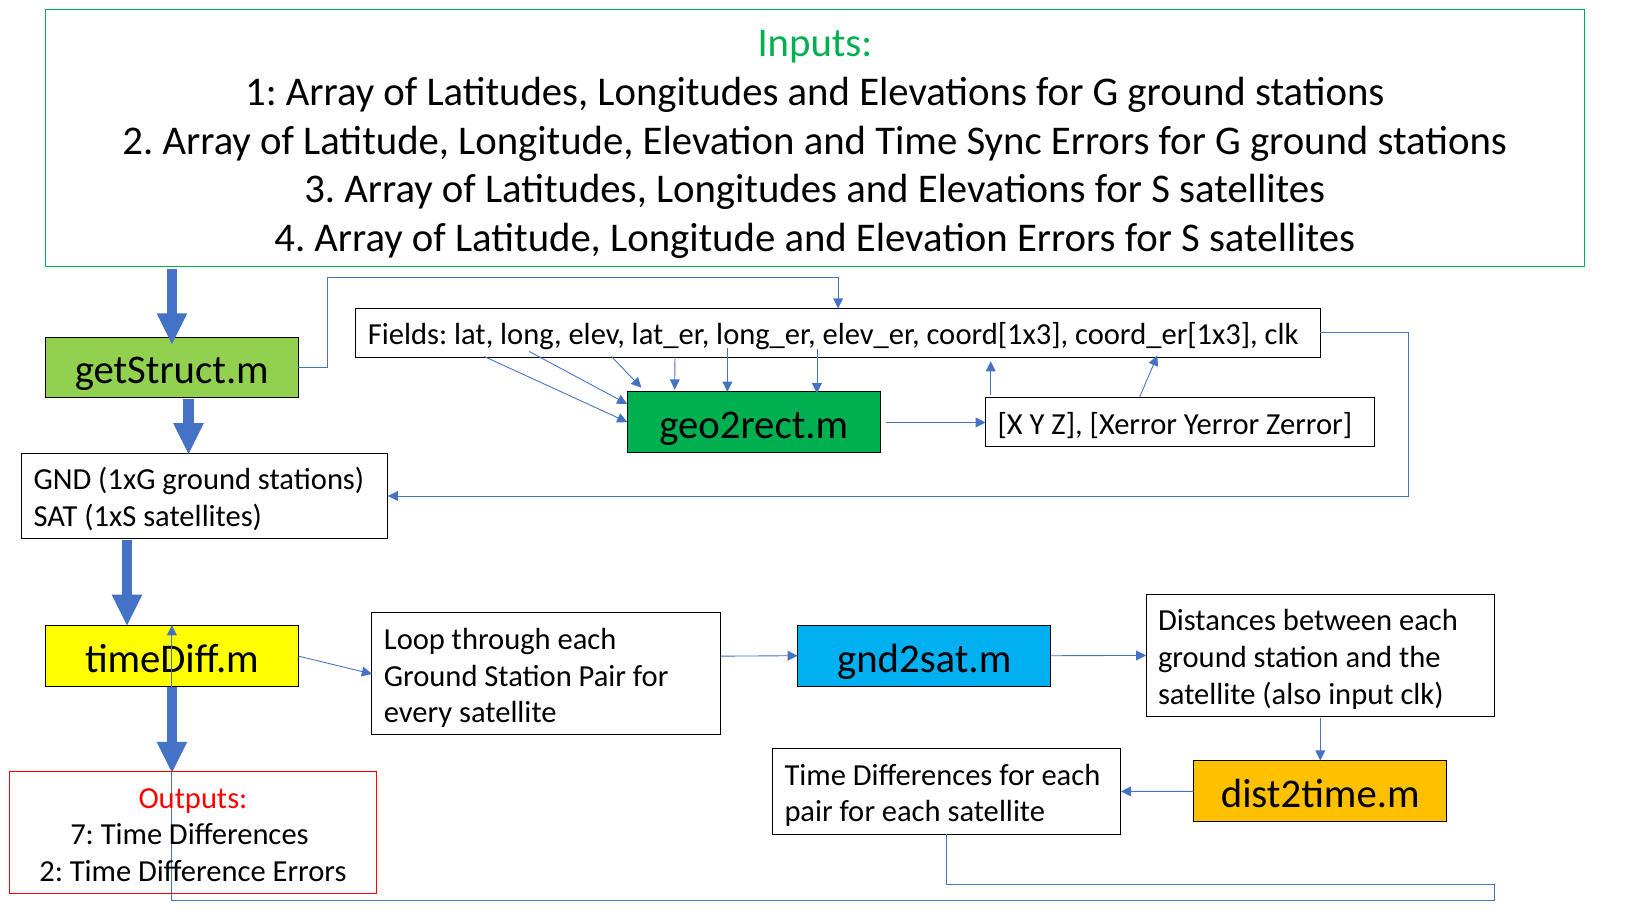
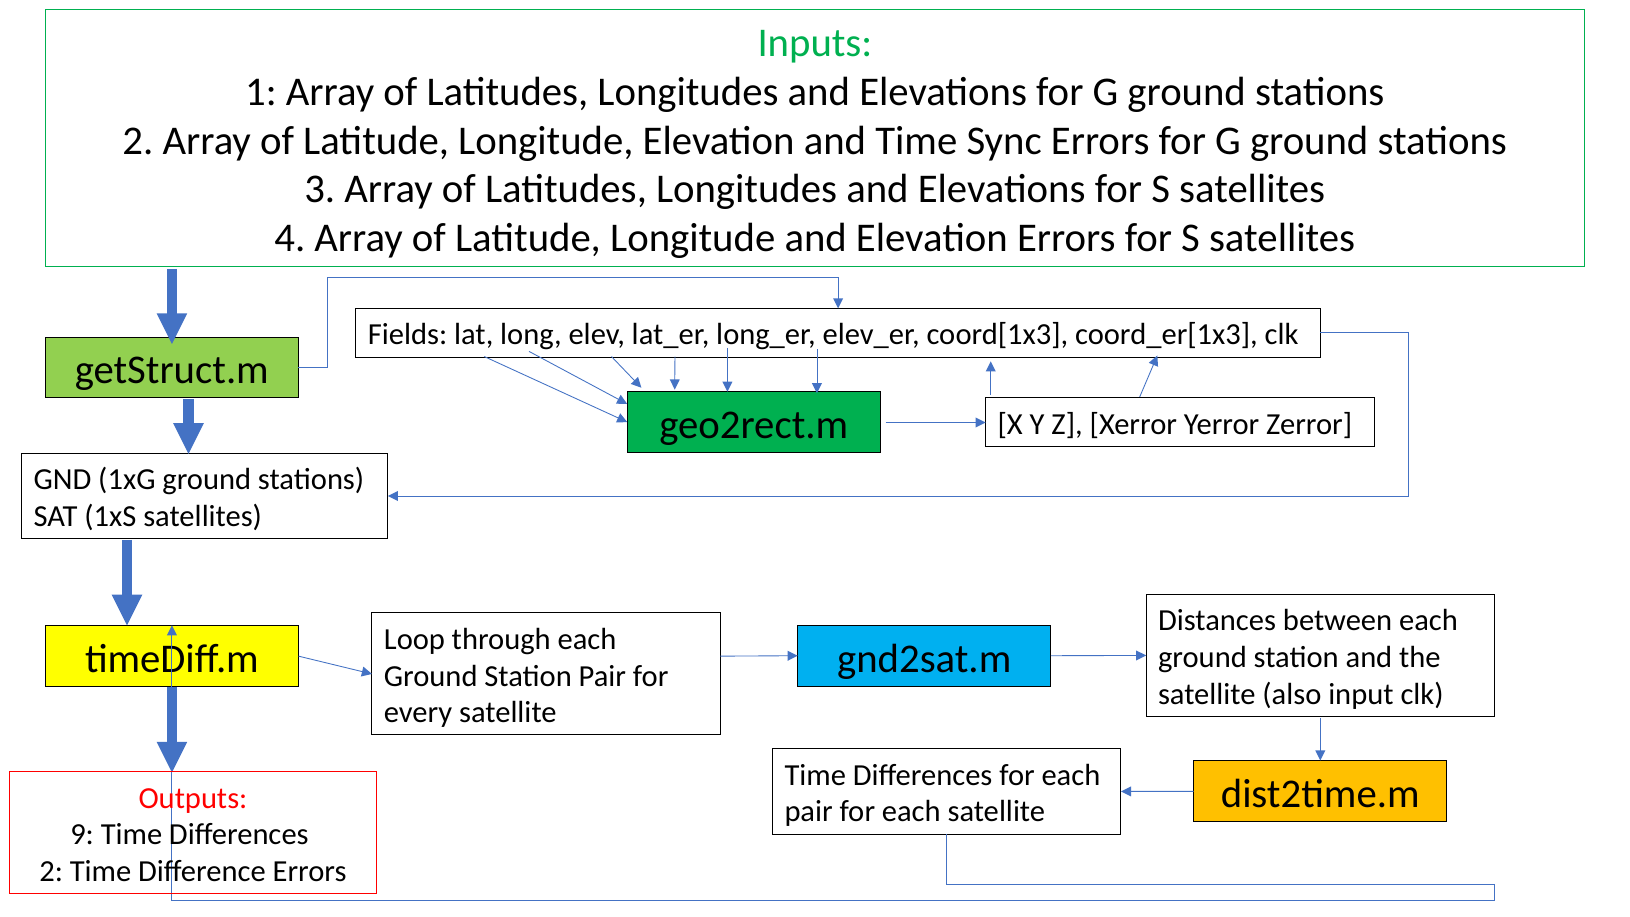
7: 7 -> 9
